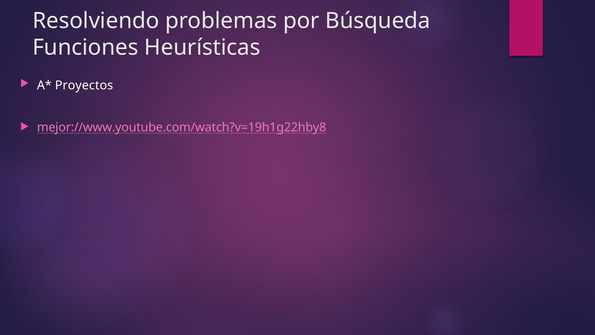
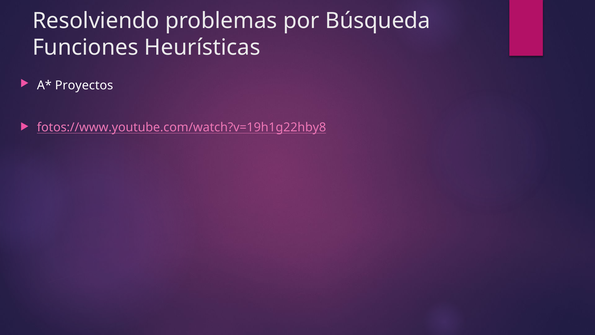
mejor://www.youtube.com/watch?v=19h1g22hby8: mejor://www.youtube.com/watch?v=19h1g22hby8 -> fotos://www.youtube.com/watch?v=19h1g22hby8
